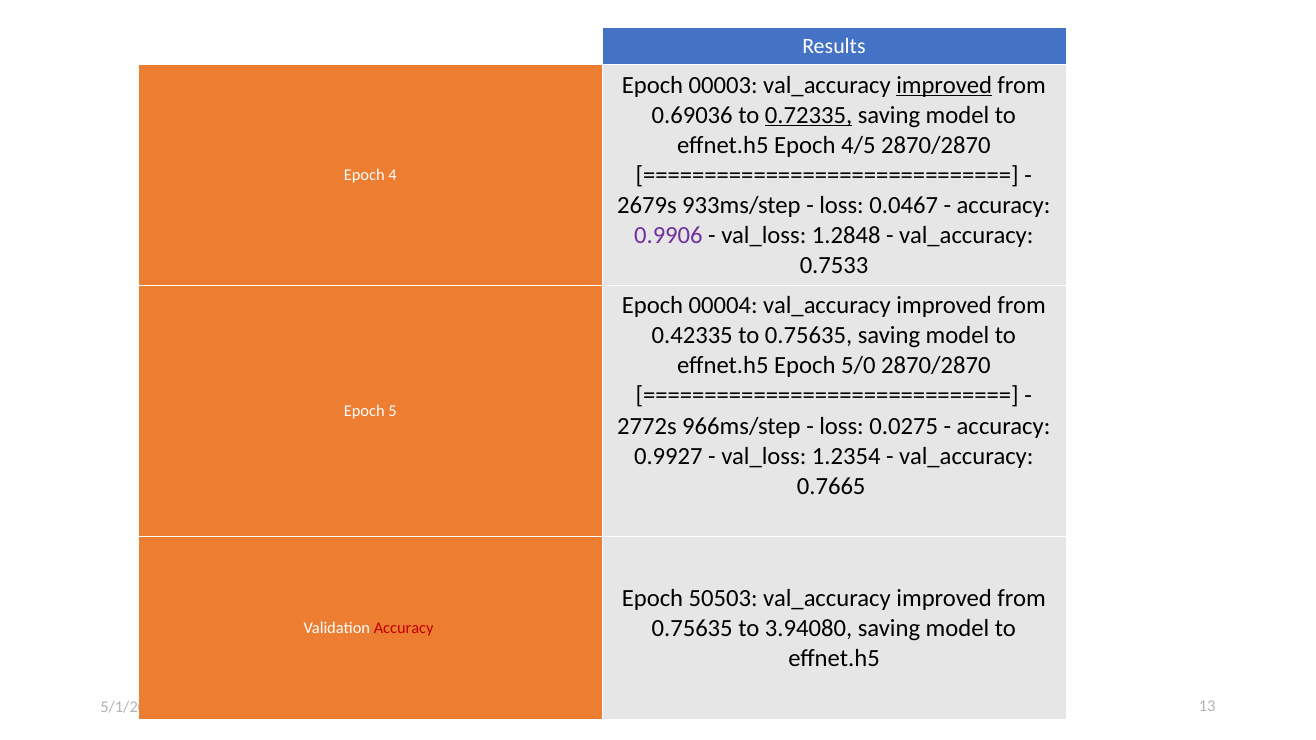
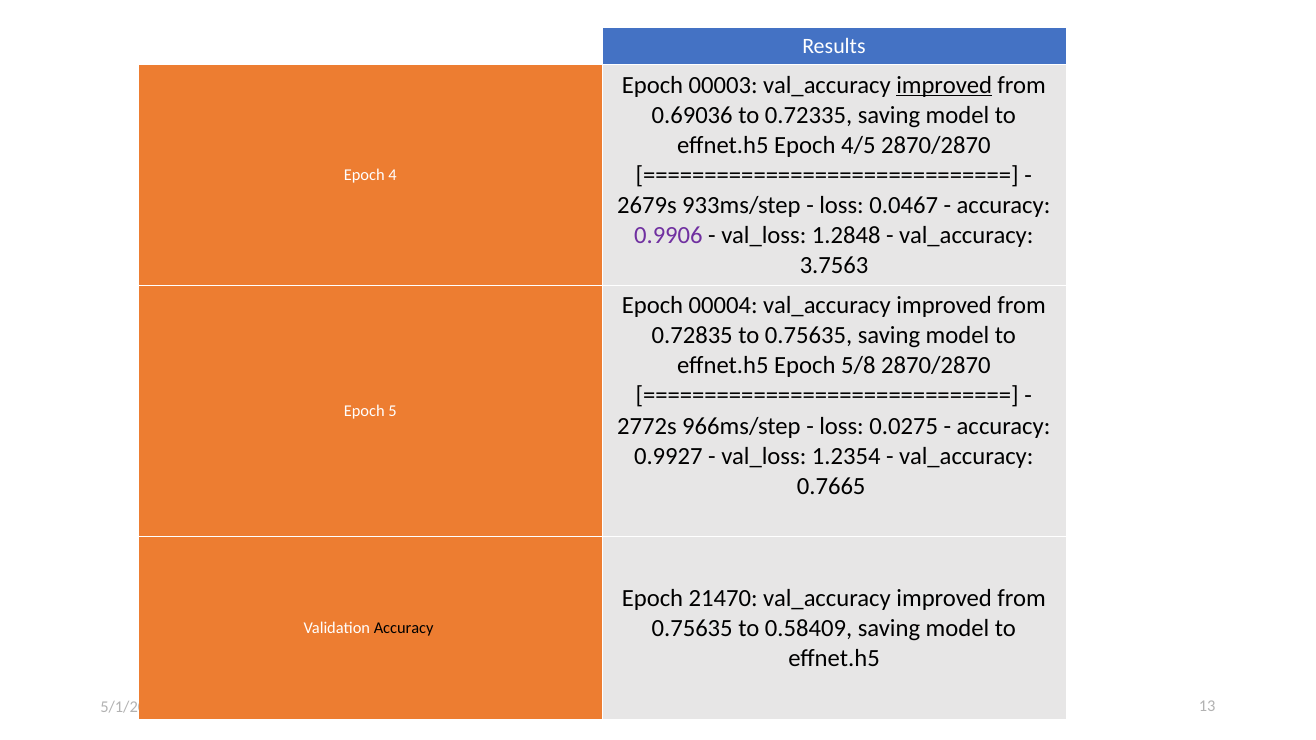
0.72335 underline: present -> none
0.7533: 0.7533 -> 3.7563
0.42335: 0.42335 -> 0.72835
5/0: 5/0 -> 5/8
50503: 50503 -> 21470
3.94080: 3.94080 -> 0.58409
Accuracy at (404, 628) colour: red -> black
